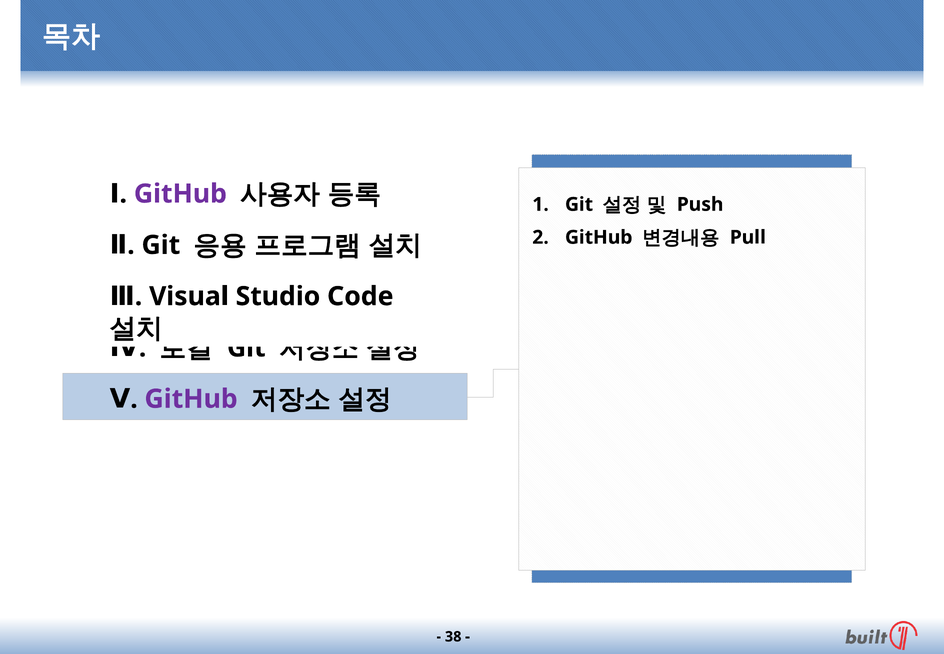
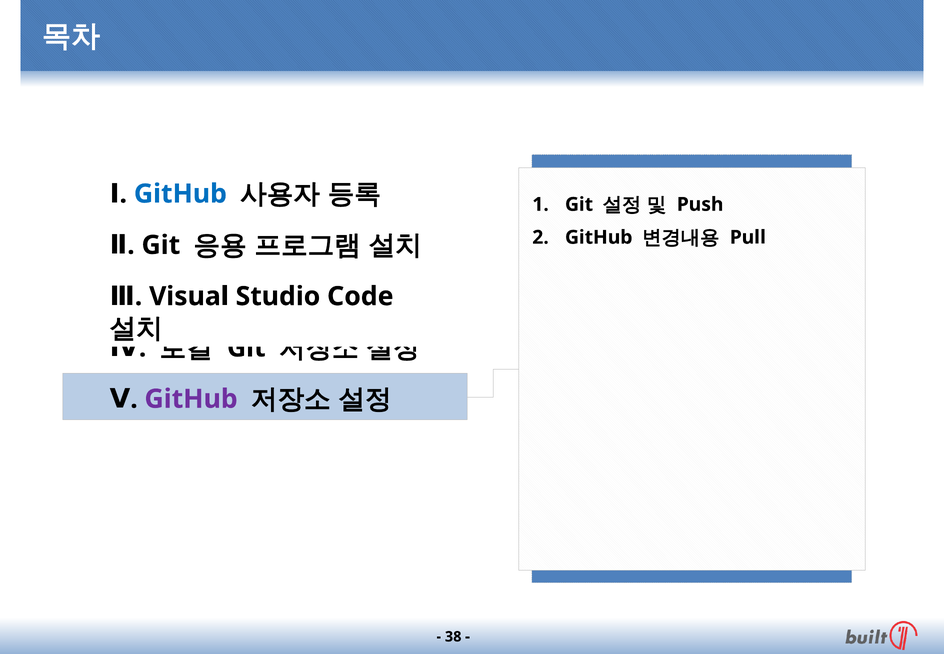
GitHub at (180, 194) colour: purple -> blue
